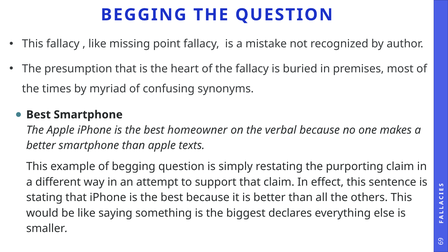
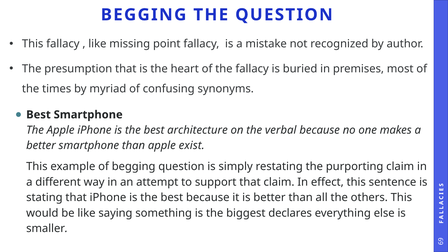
homeowner: homeowner -> architecture
texts: texts -> exist
